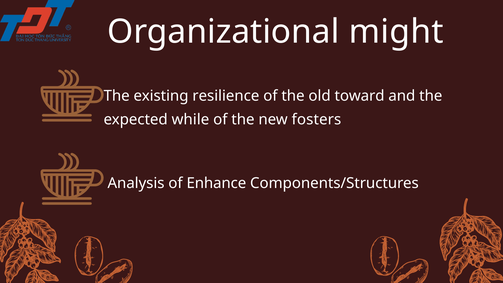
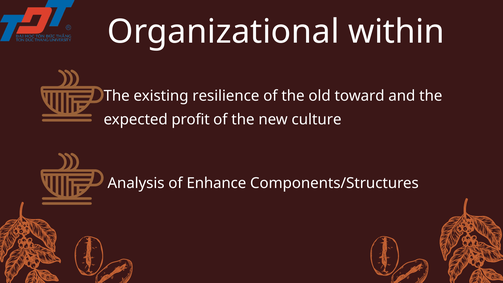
might: might -> within
while: while -> profit
fosters: fosters -> culture
